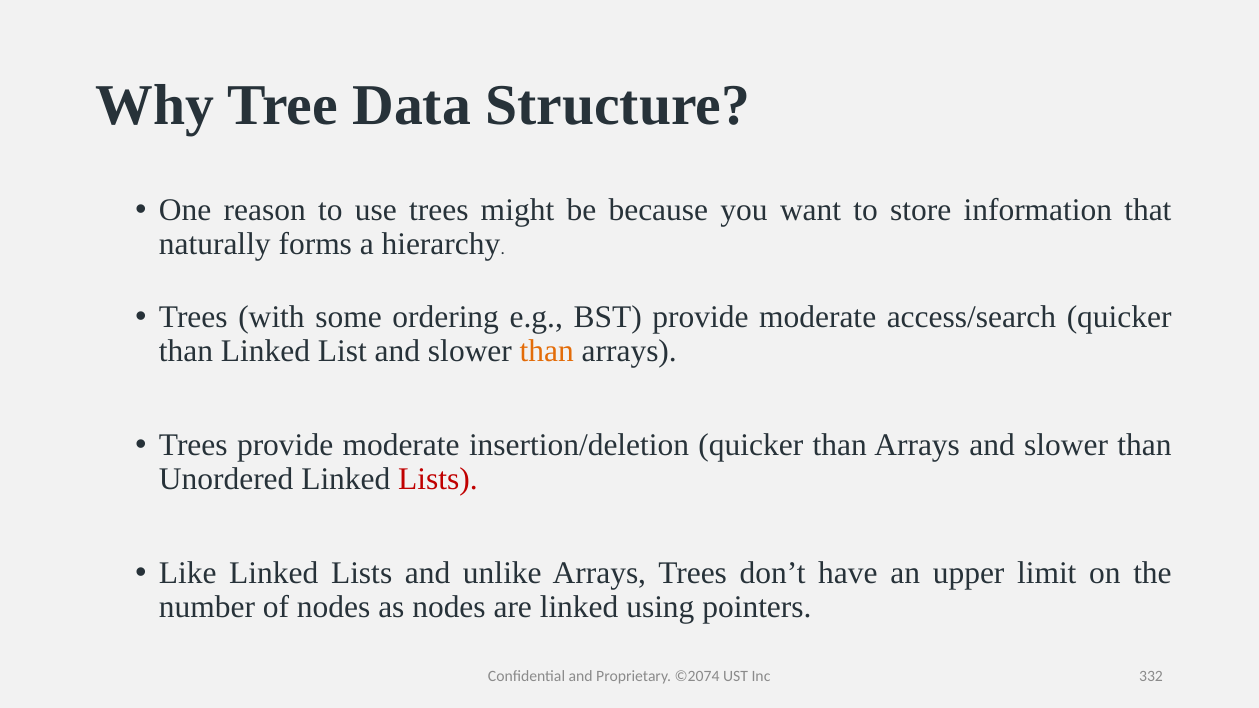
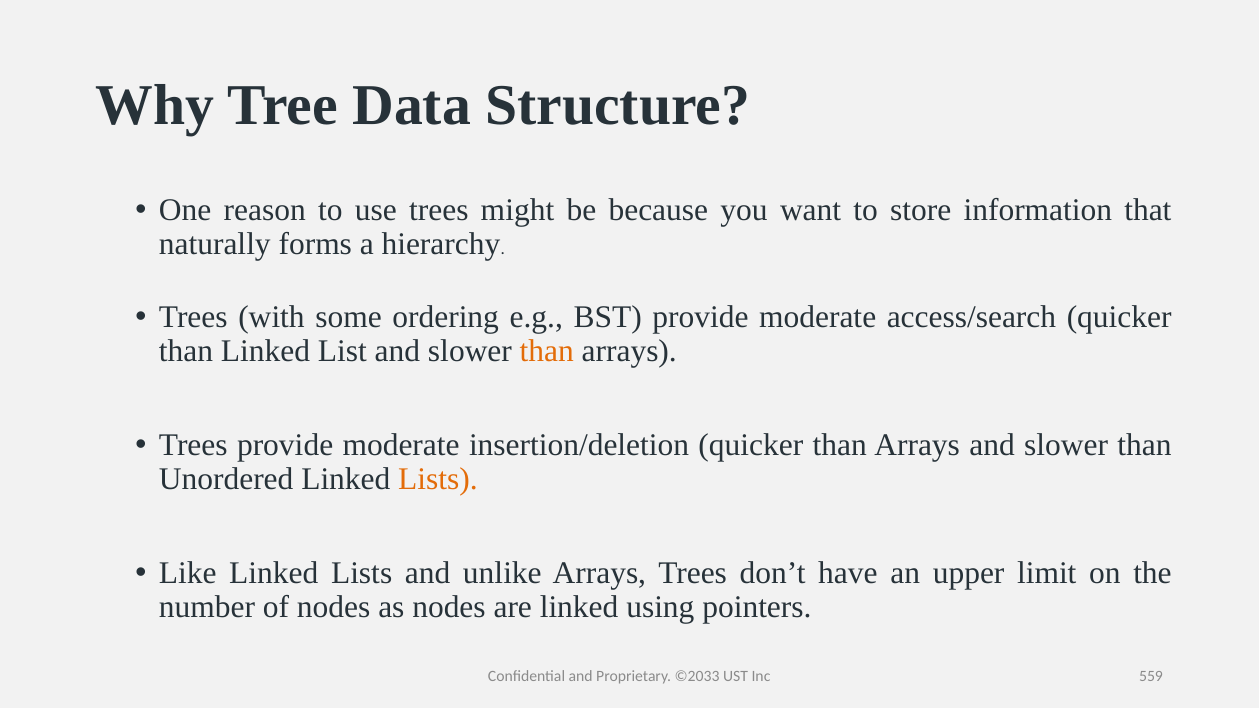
Lists at (438, 479) colour: red -> orange
©2074: ©2074 -> ©2033
332: 332 -> 559
